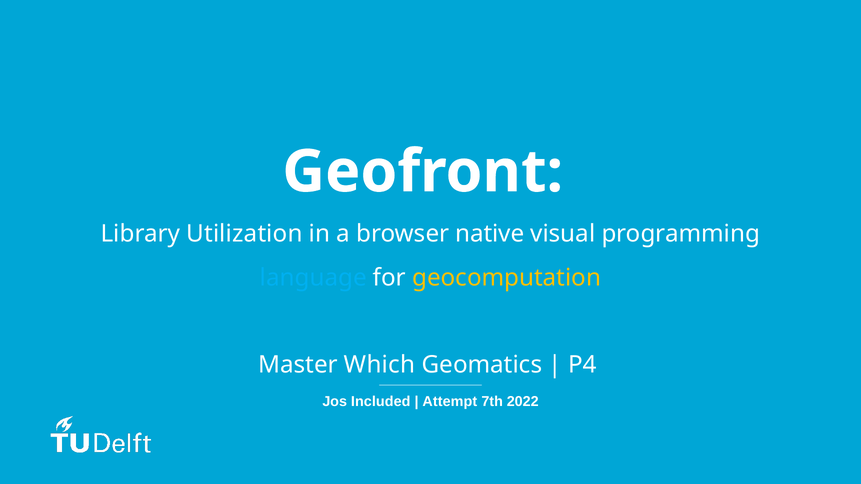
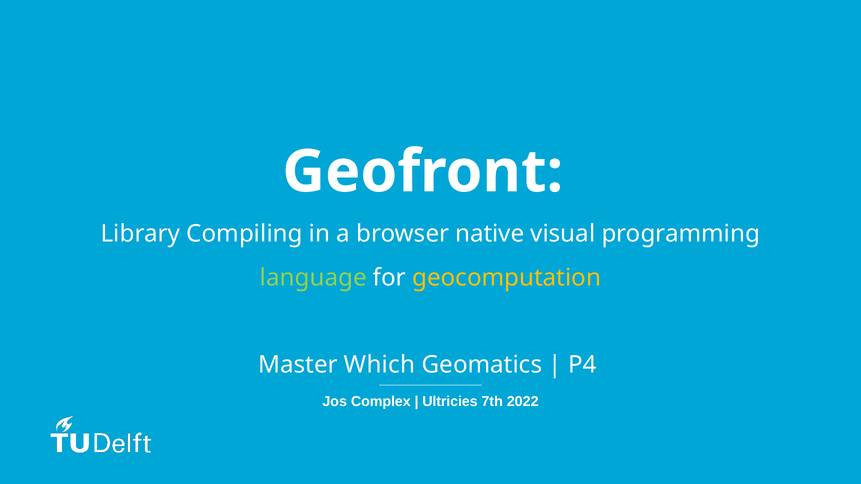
Utilization: Utilization -> Compiling
language colour: light blue -> light green
Included: Included -> Complex
Attempt: Attempt -> Ultricies
